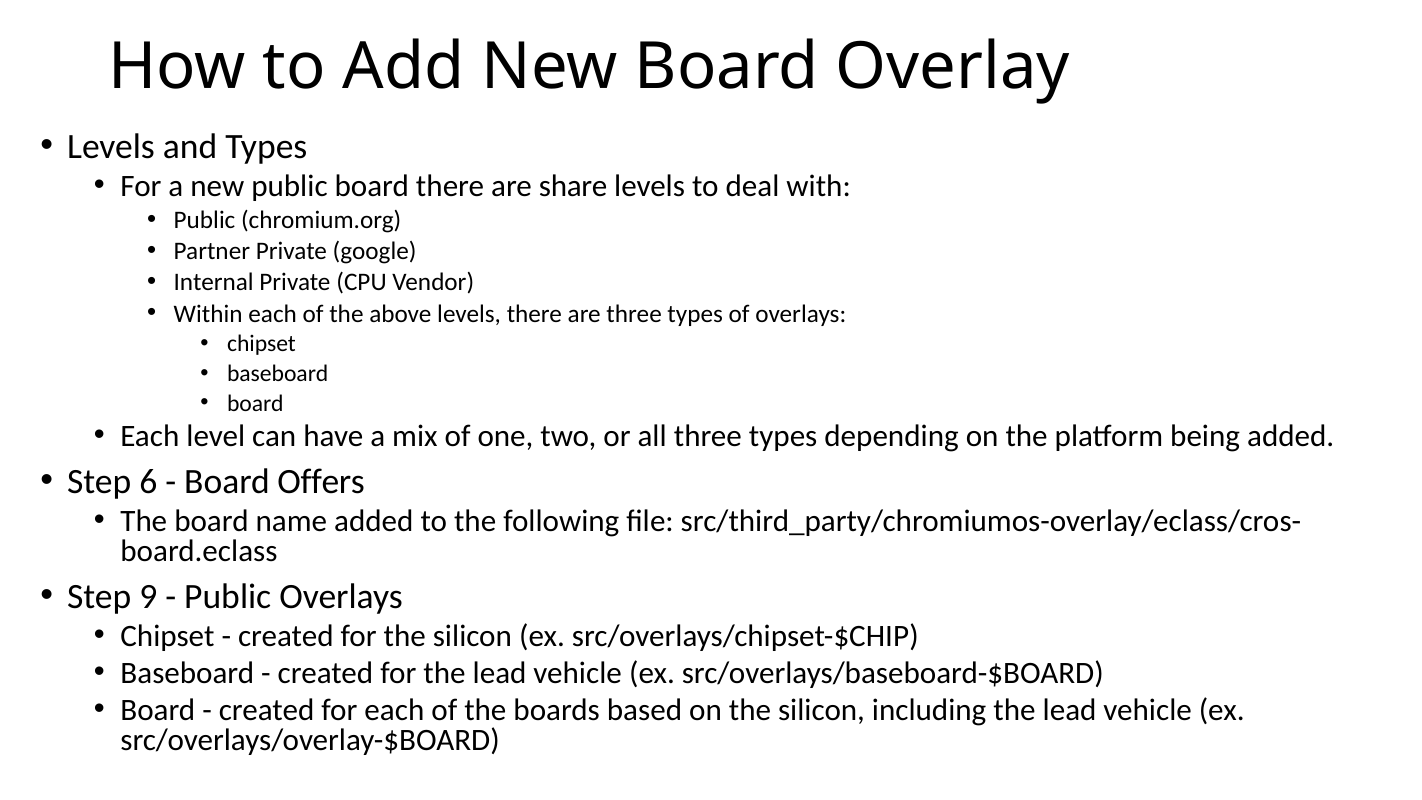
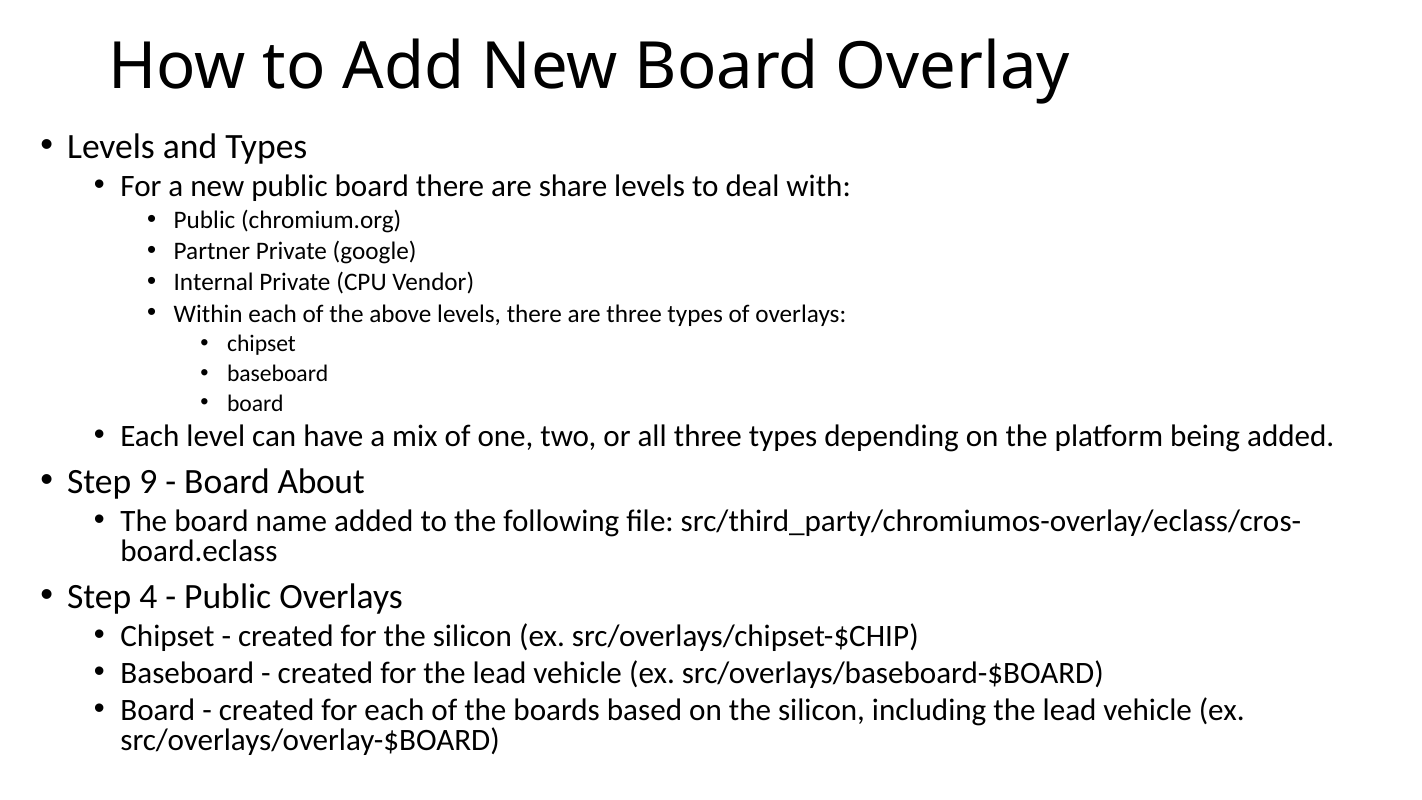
6: 6 -> 9
Offers: Offers -> About
9: 9 -> 4
